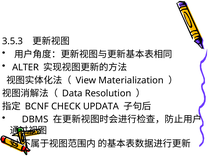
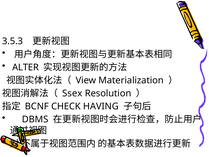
Data: Data -> Ssex
UPDATA: UPDATA -> HAVING
